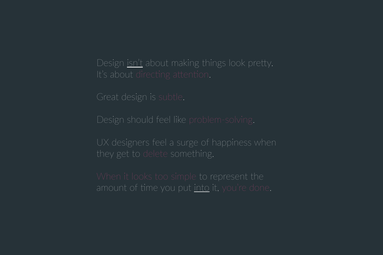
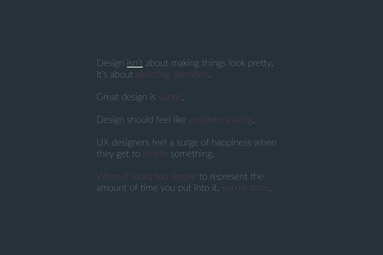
into underline: present -> none
